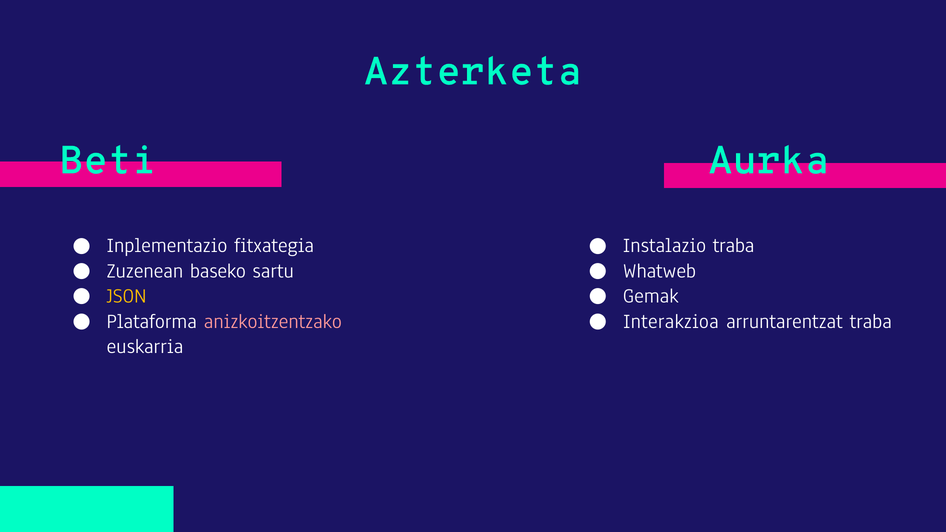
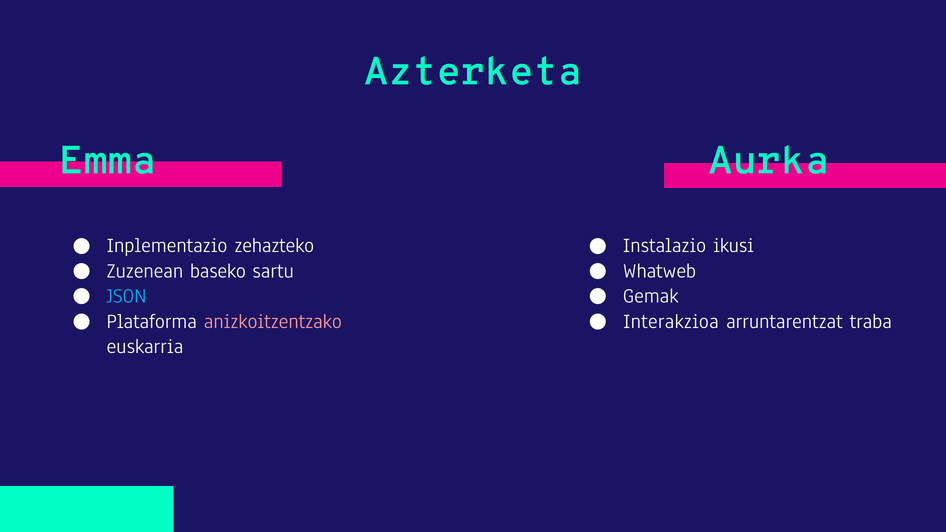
Beti: Beti -> Emma
fitxategia: fitxategia -> zehazteko
Instalazio traba: traba -> ikusi
JSON colour: yellow -> light blue
